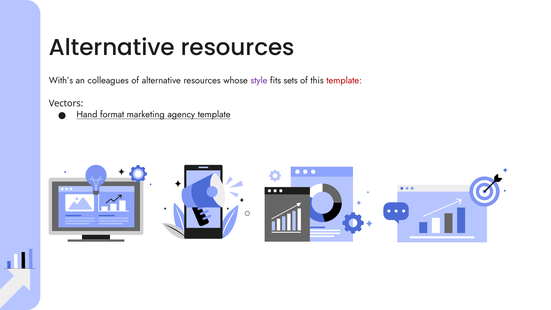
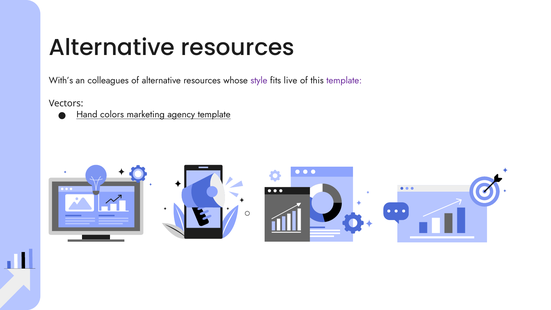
sets: sets -> live
template at (344, 80) colour: red -> purple
format: format -> colors
